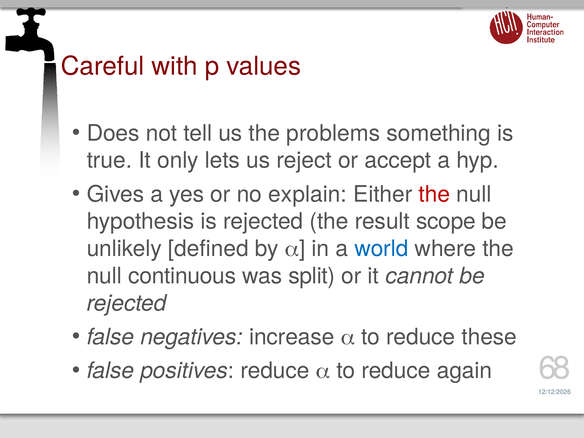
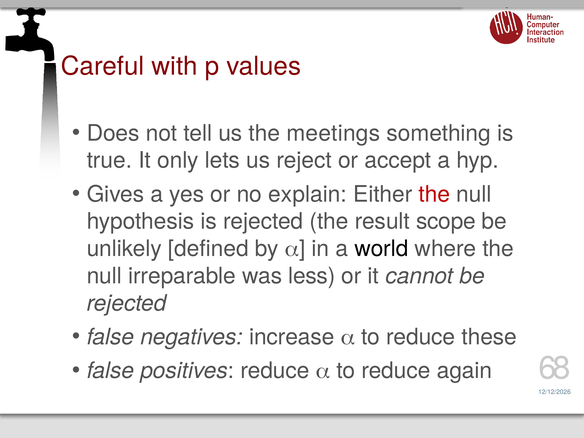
problems: problems -> meetings
world colour: blue -> black
continuous: continuous -> irreparable
split: split -> less
